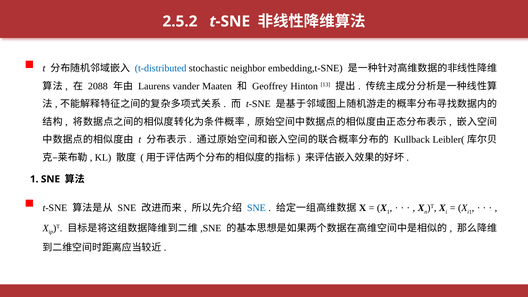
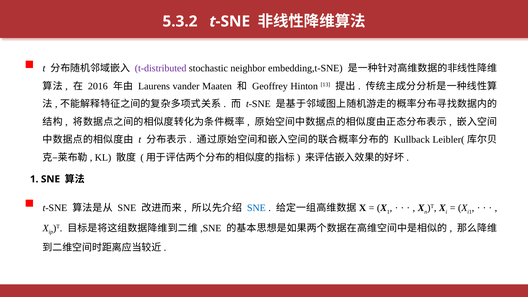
2.5.2: 2.5.2 -> 5.3.2
t-distributed colour: blue -> purple
2088: 2088 -> 2016
